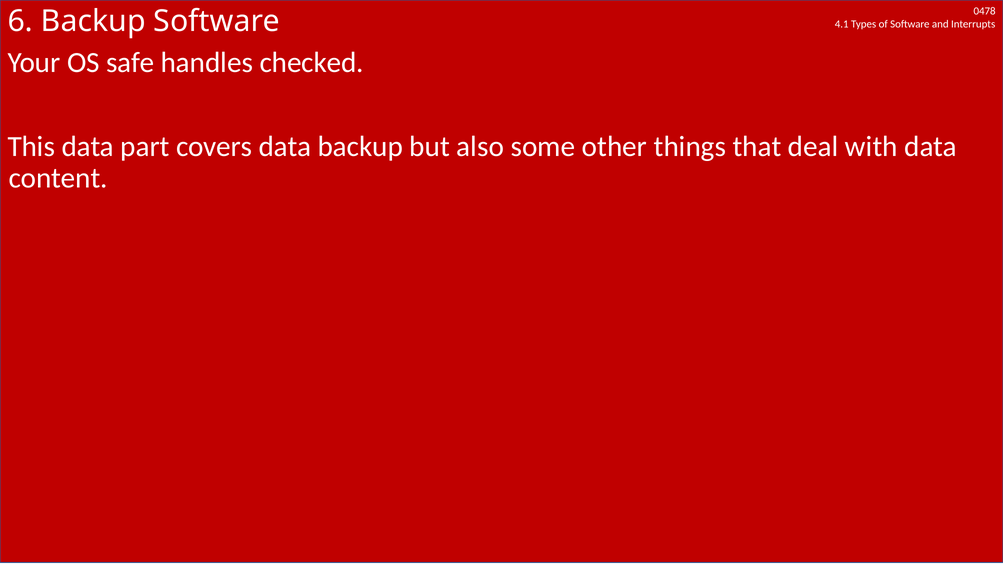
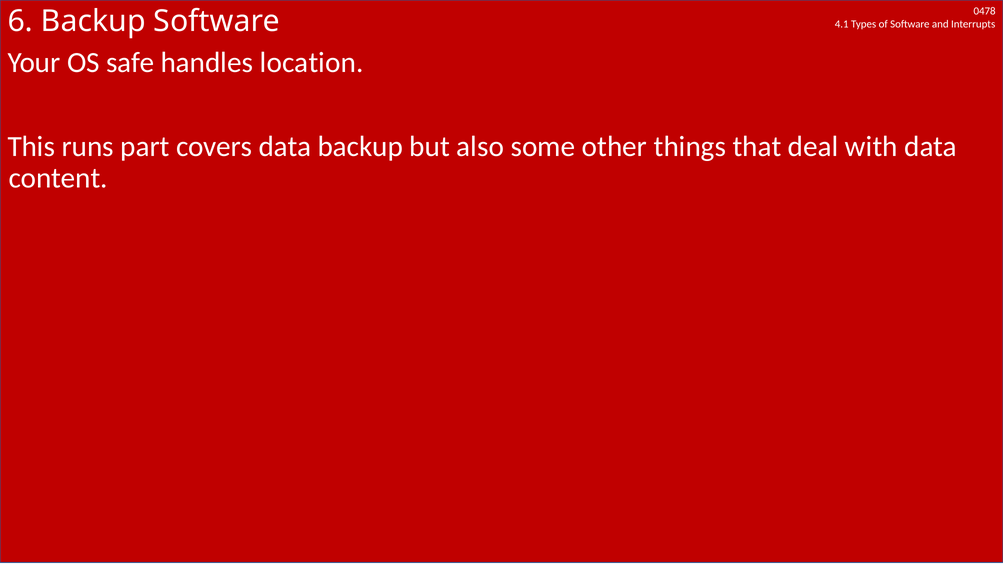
checked: checked -> location
This data: data -> runs
